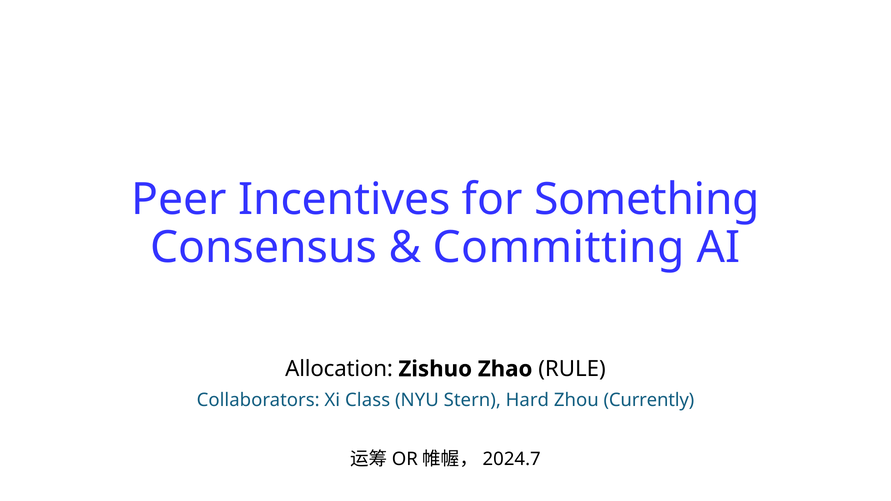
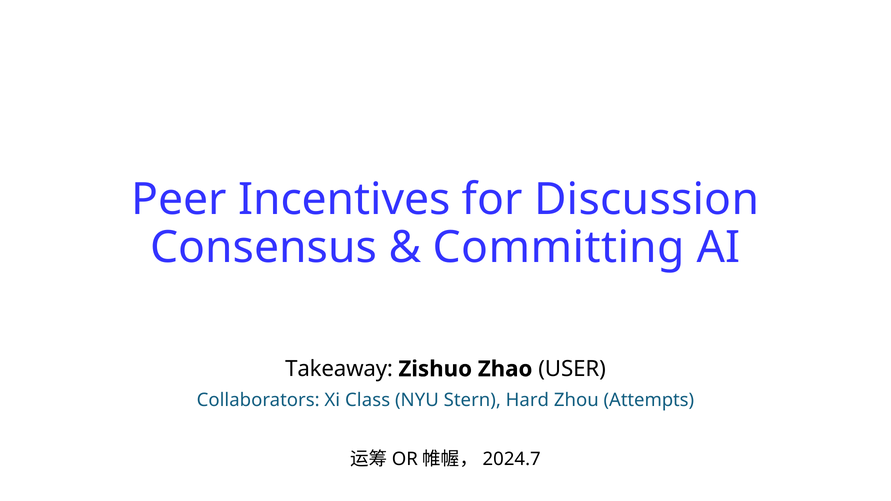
Something: Something -> Discussion
Allocation: Allocation -> Takeaway
RULE: RULE -> USER
Currently: Currently -> Attempts
